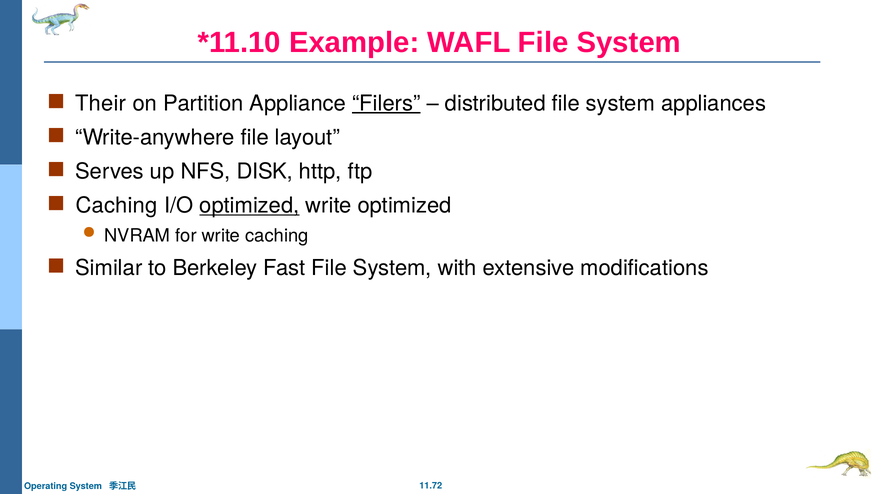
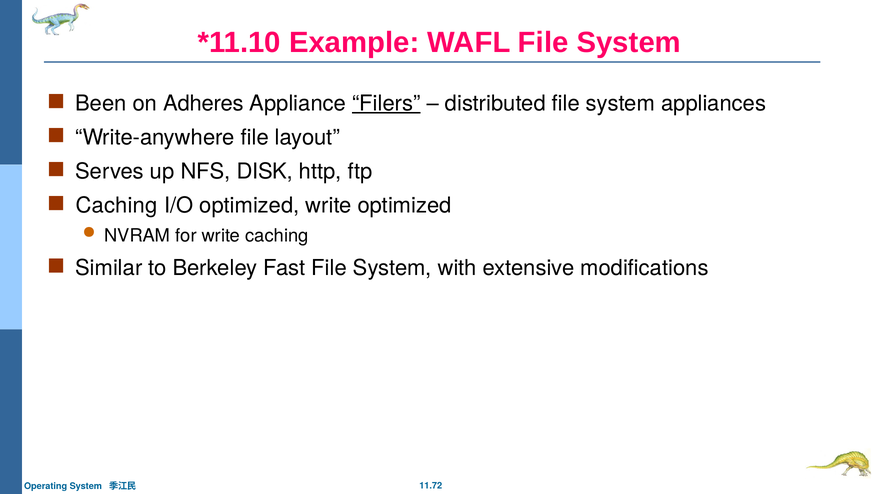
Their: Their -> Been
Partition: Partition -> Adheres
optimized at (249, 206) underline: present -> none
